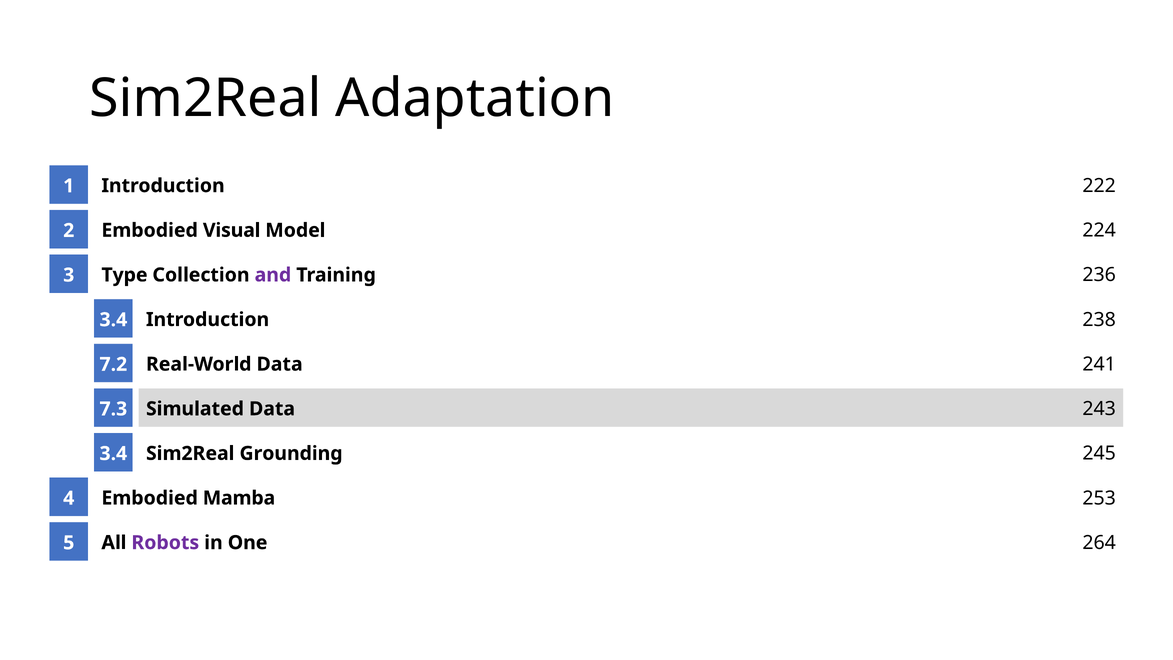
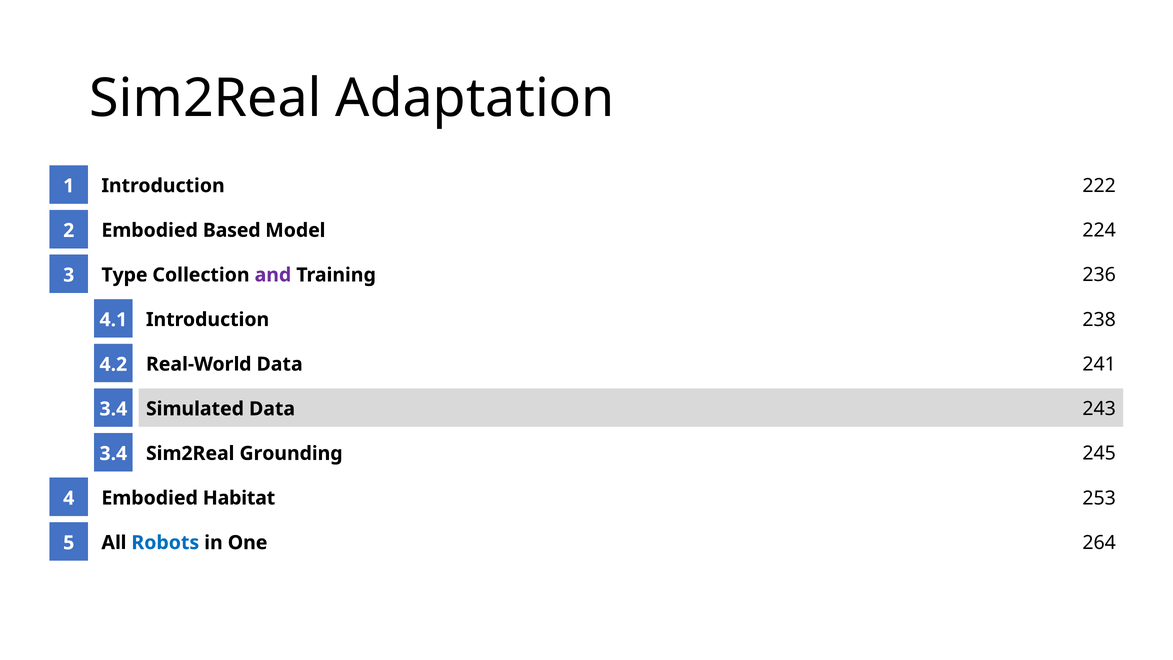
Visual: Visual -> Based
3.4 at (113, 320): 3.4 -> 4.1
7.2: 7.2 -> 4.2
7.3 at (113, 409): 7.3 -> 3.4
Mamba: Mamba -> Habitat
Robots colour: purple -> blue
